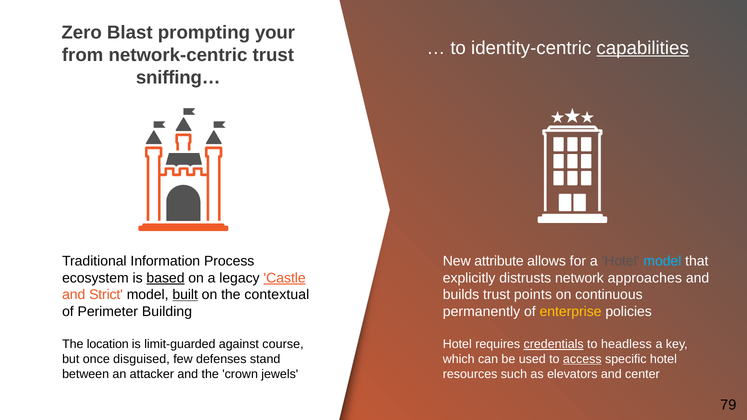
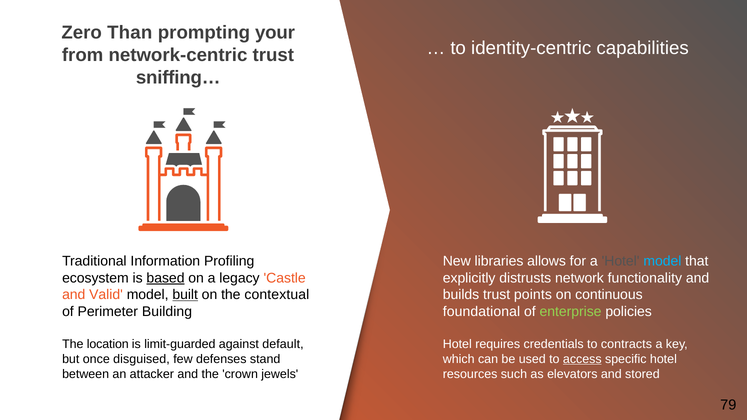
Blast: Blast -> Than
capabilities underline: present -> none
Process: Process -> Profiling
attribute: attribute -> libraries
Castle underline: present -> none
approaches: approaches -> functionality
Strict: Strict -> Valid
permanently: permanently -> foundational
enterprise colour: yellow -> light green
course: course -> default
credentials underline: present -> none
headless: headless -> contracts
center: center -> stored
